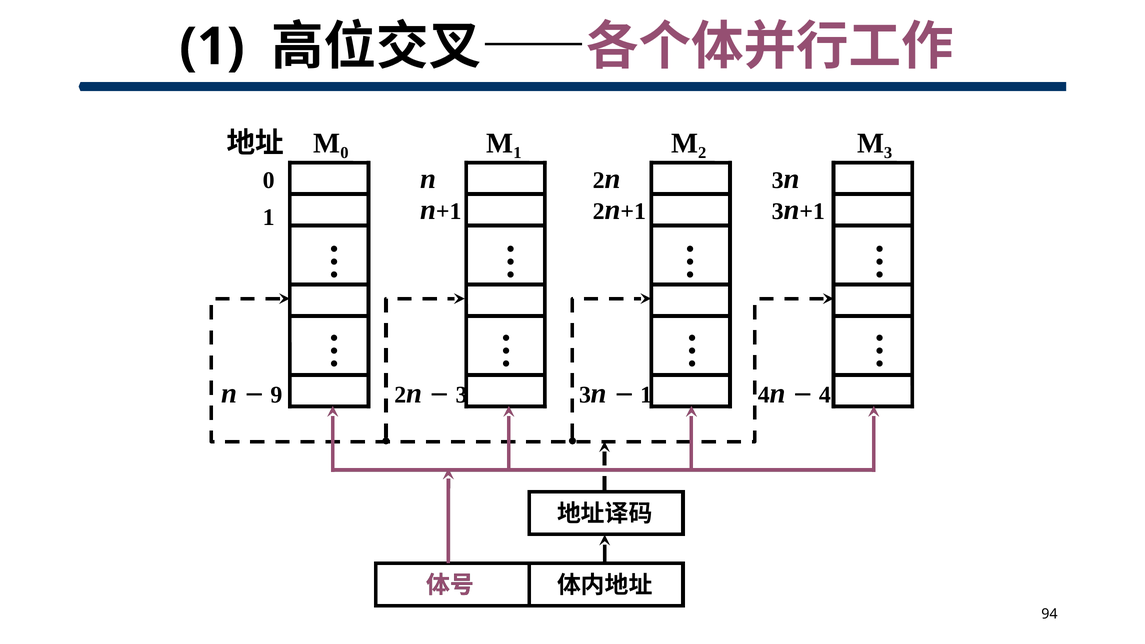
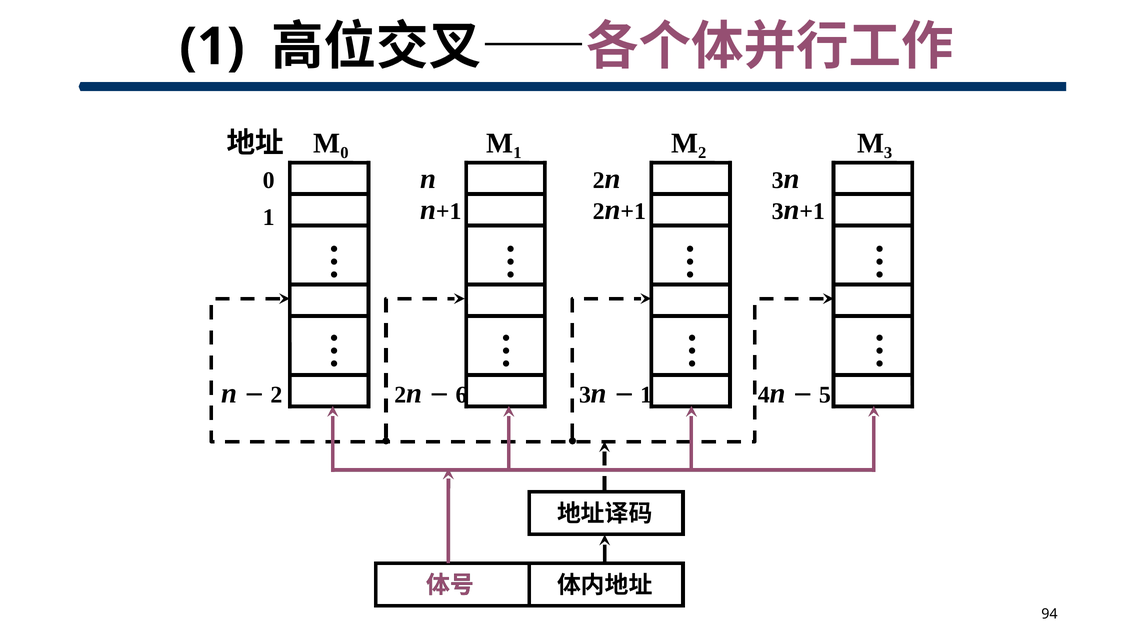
9 at (276, 395): 9 -> 2
3 at (461, 395): 3 -> 6
4 at (825, 395): 4 -> 5
